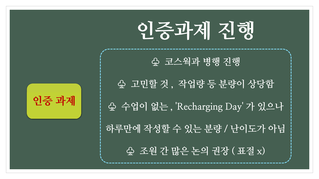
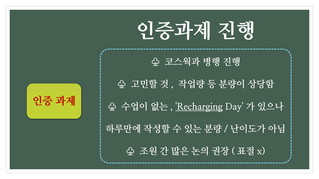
Recharging underline: none -> present
